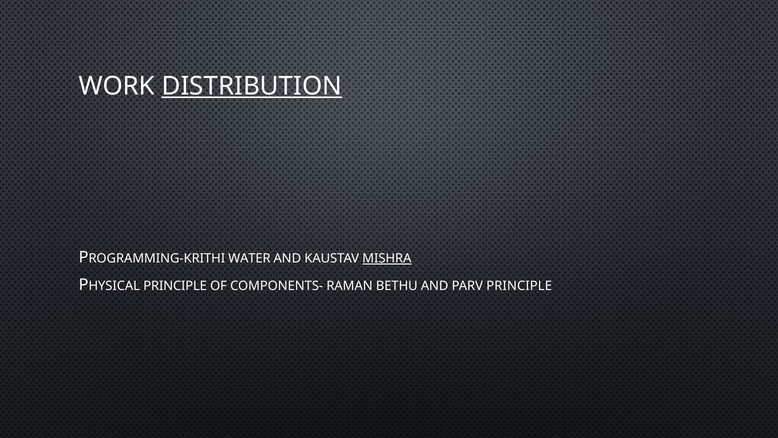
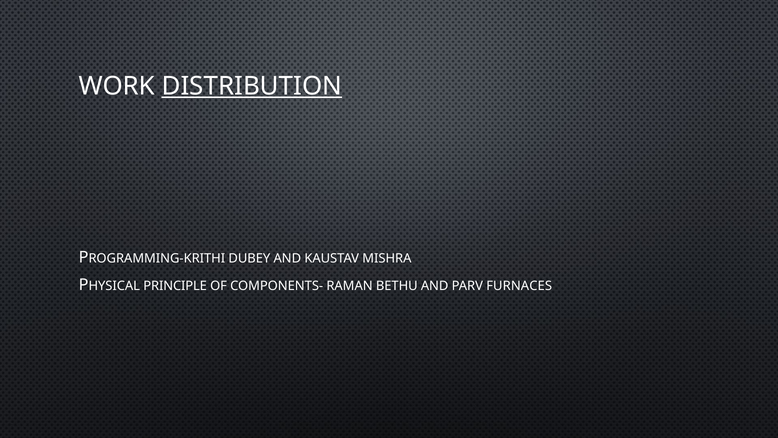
WATER: WATER -> DUBEY
MISHRA underline: present -> none
PARV PRINCIPLE: PRINCIPLE -> FURNACES
